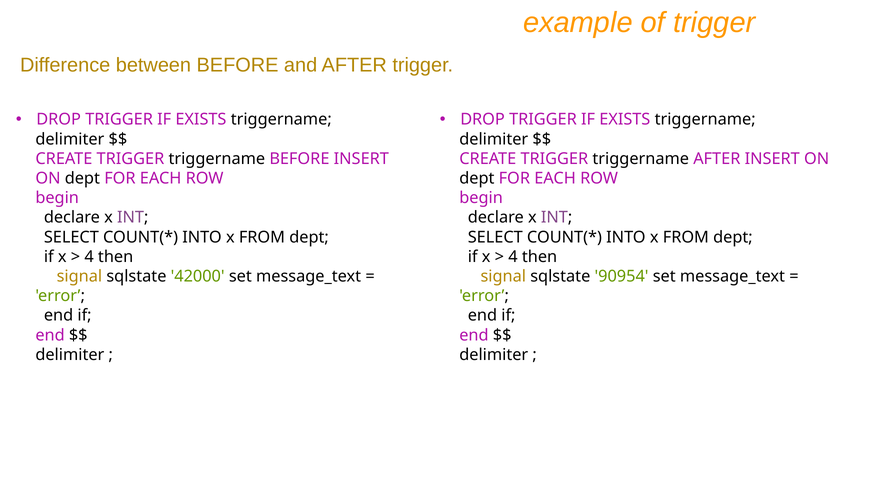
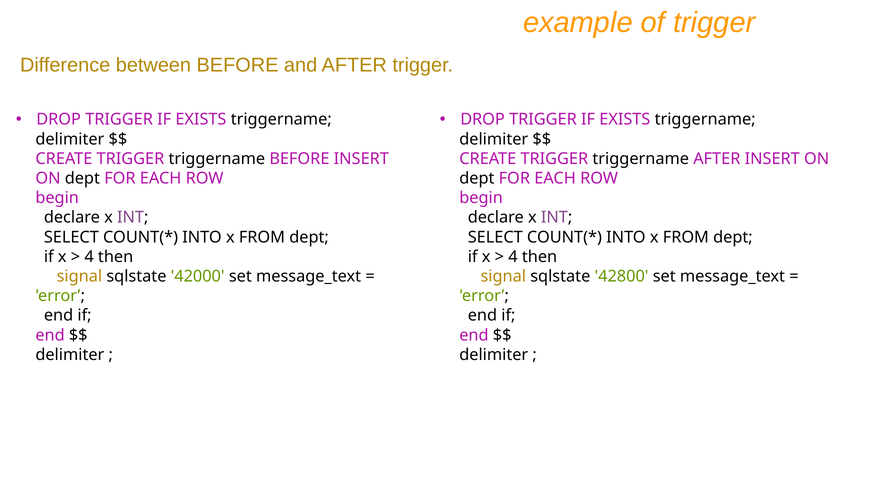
90954: 90954 -> 42800
